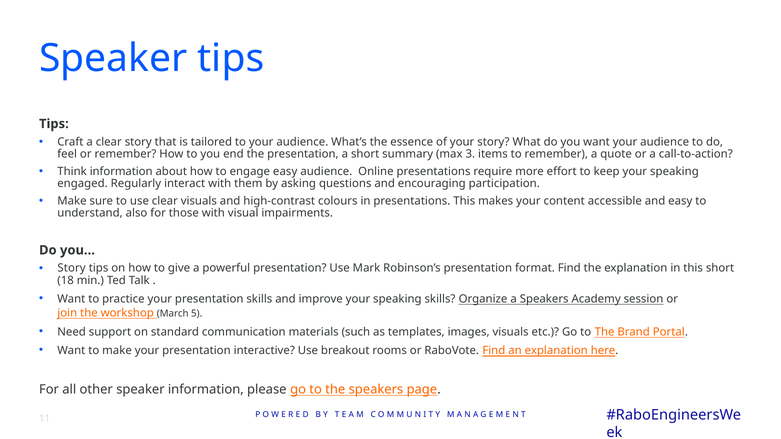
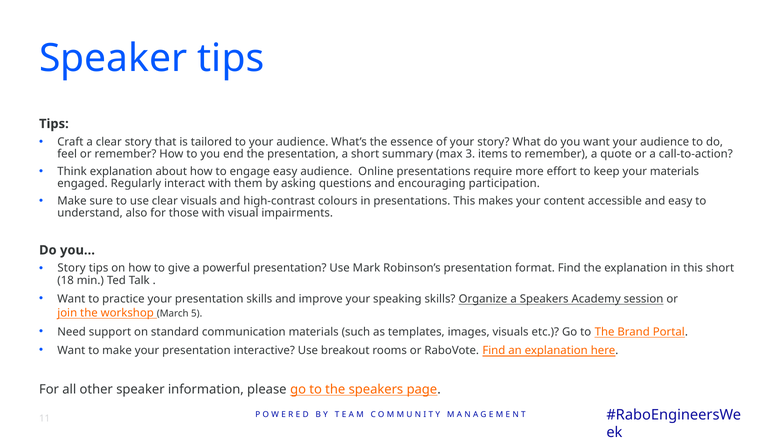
Think information: information -> explanation
keep your speaking: speaking -> materials
